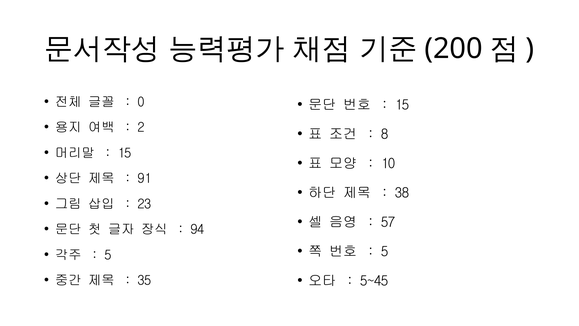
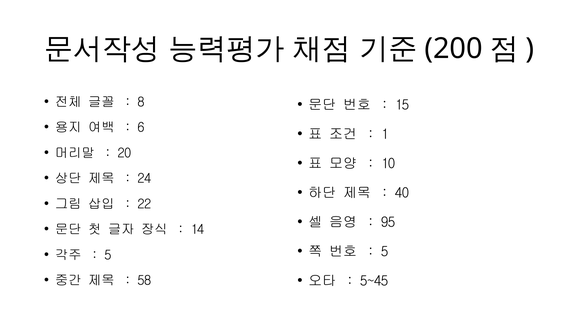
0: 0 -> 8
2: 2 -> 6
8: 8 -> 1
15 at (124, 153): 15 -> 20
91: 91 -> 24
38: 38 -> 40
23: 23 -> 22
57: 57 -> 95
94: 94 -> 14
35: 35 -> 58
